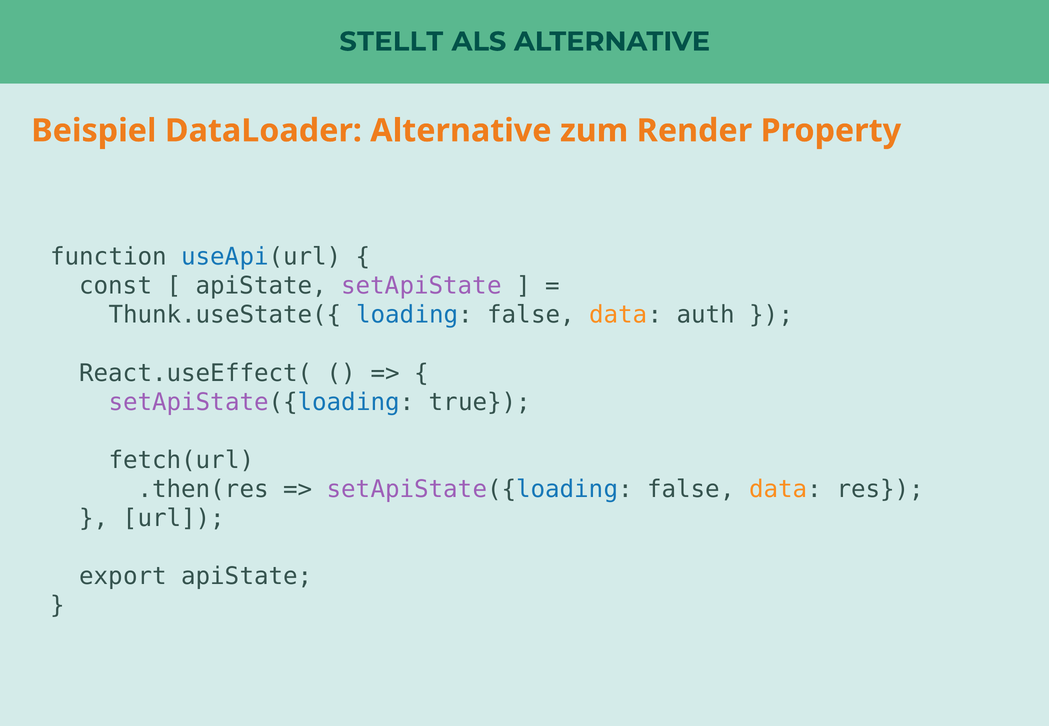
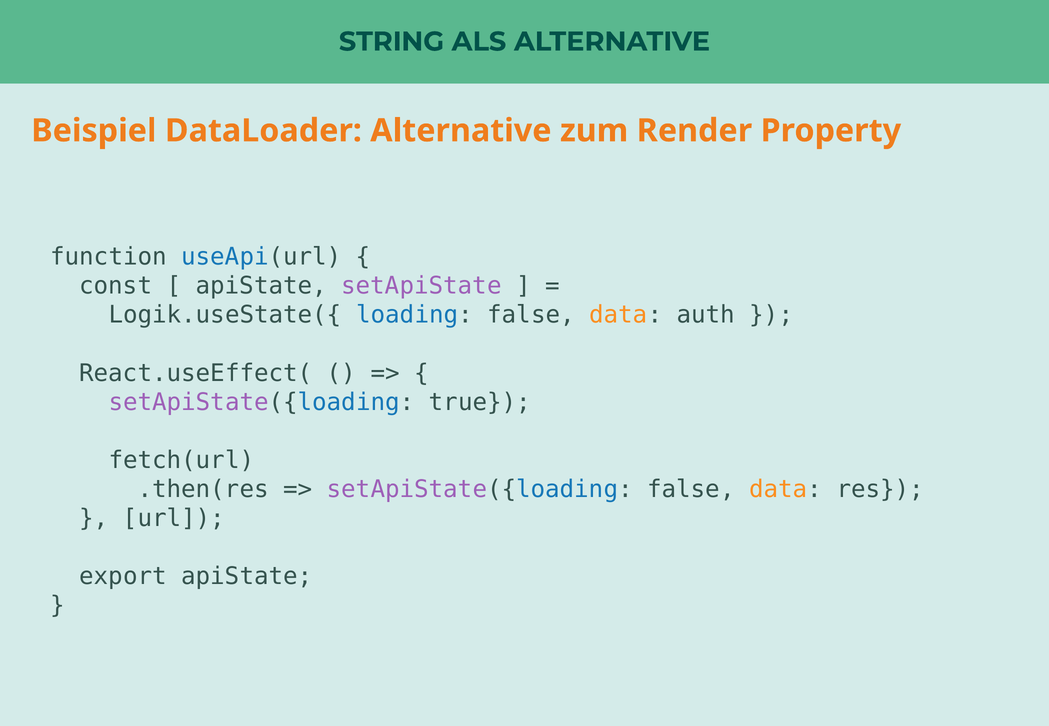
STELLT: STELLT -> STRING
Thunk.useState({: Thunk.useState({ -> Logik.useState({
